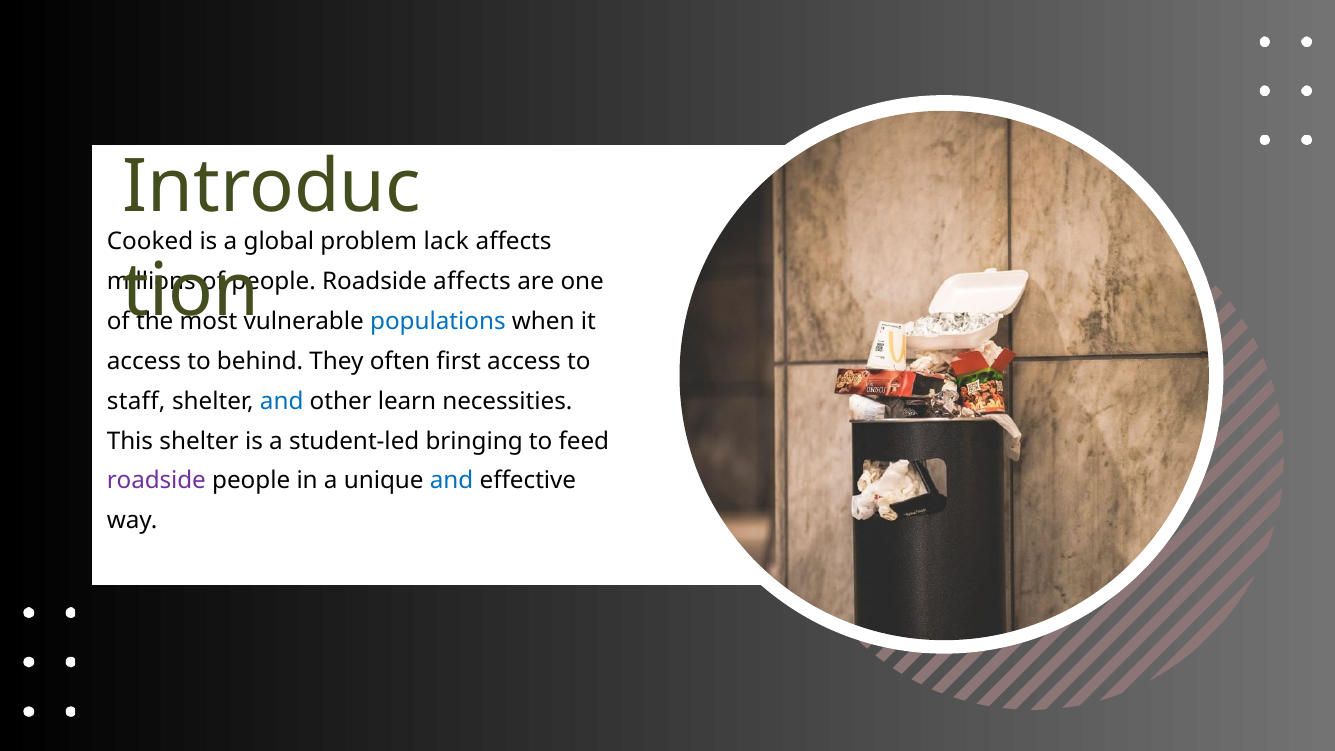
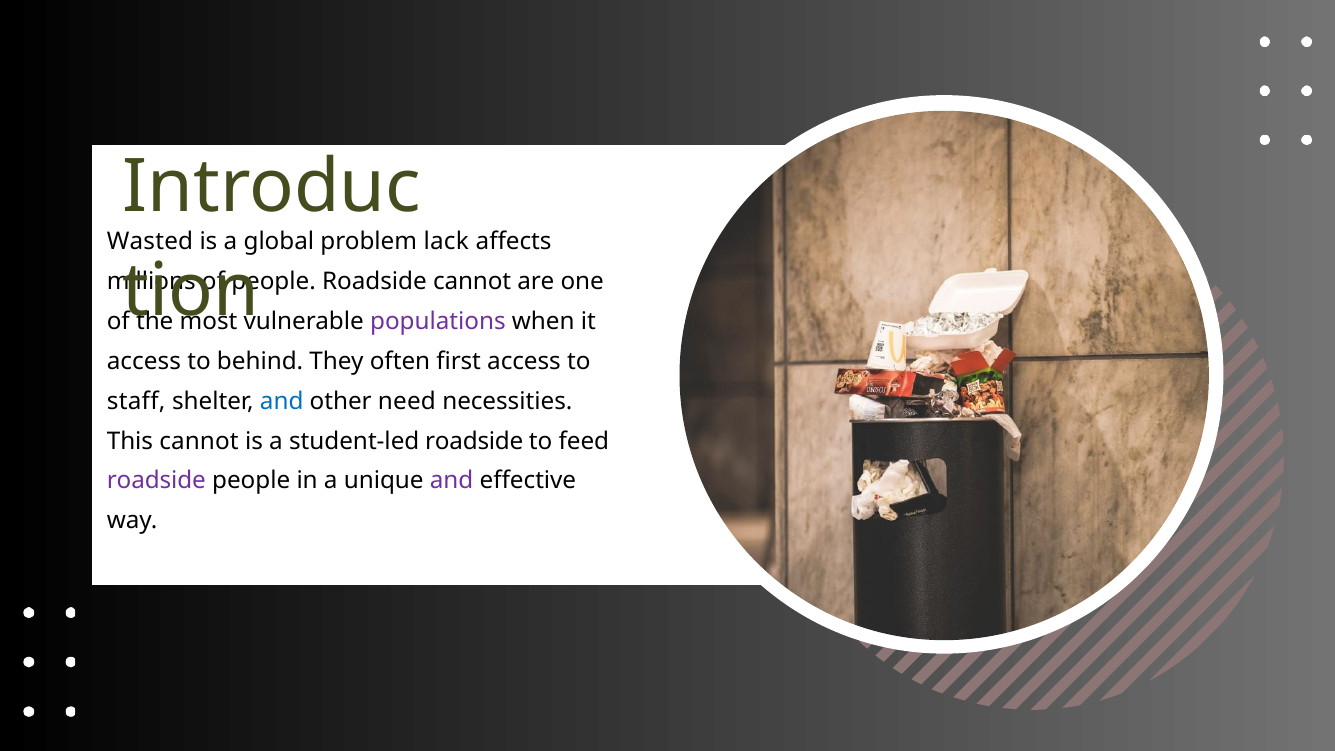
Cooked: Cooked -> Wasted
Roadside affects: affects -> cannot
populations colour: blue -> purple
learn: learn -> need
This shelter: shelter -> cannot
student-led bringing: bringing -> roadside
and at (452, 481) colour: blue -> purple
